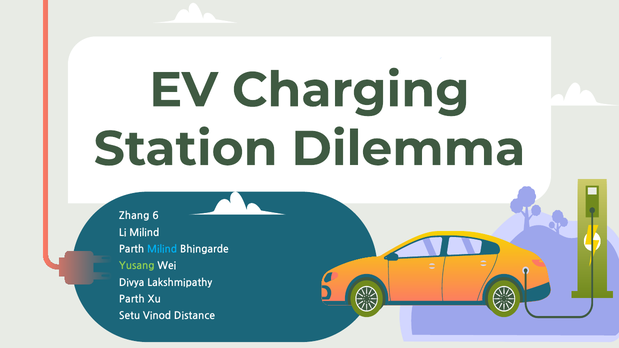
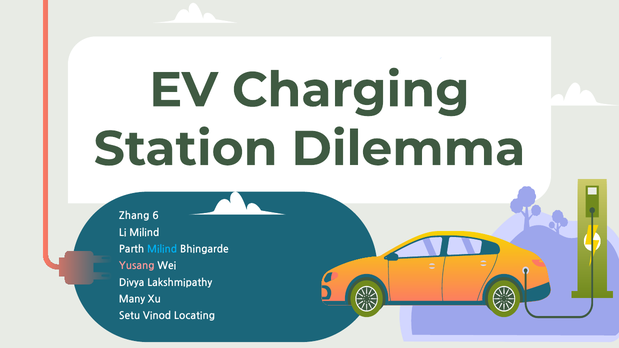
Yusang colour: light green -> pink
Parth at (132, 300): Parth -> Many
Distance: Distance -> Locating
